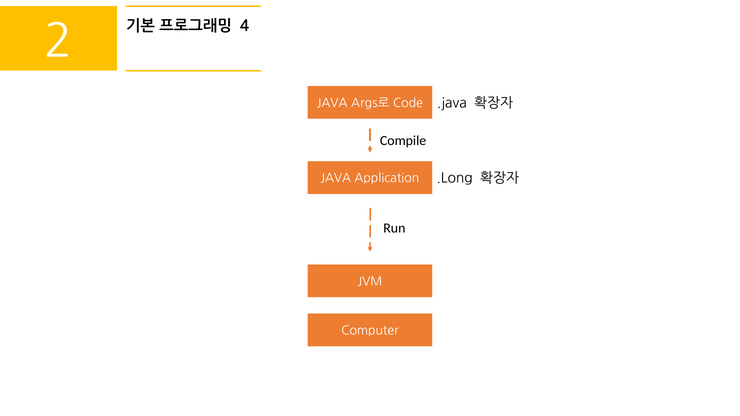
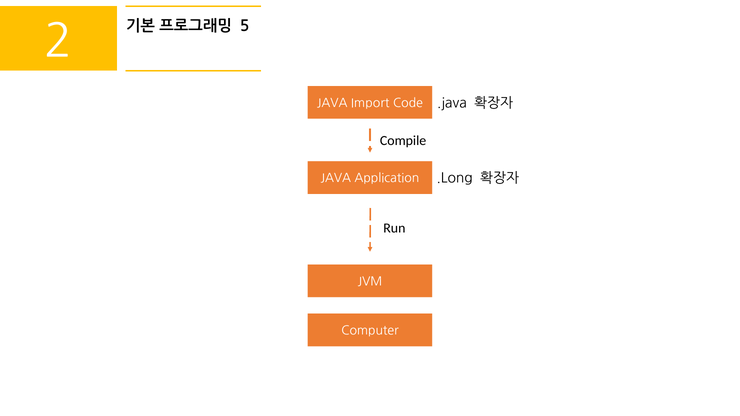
4: 4 -> 5
Args로: Args로 -> Import
